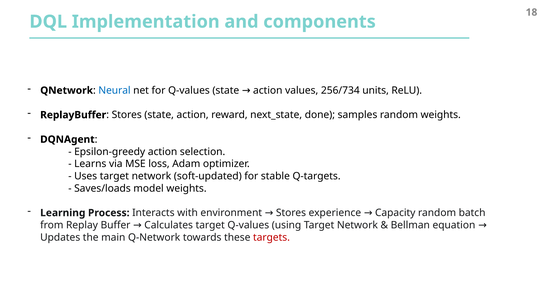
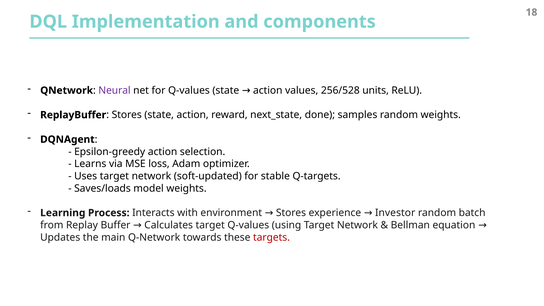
Neural colour: blue -> purple
256/734: 256/734 -> 256/528
Capacity: Capacity -> Investor
